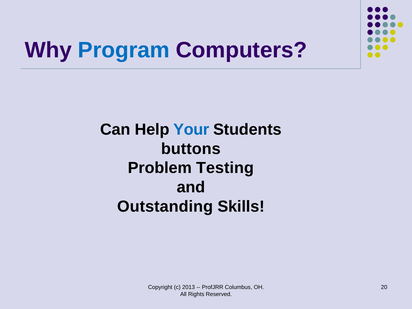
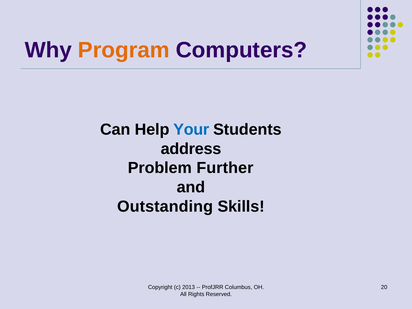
Program colour: blue -> orange
buttons: buttons -> address
Testing: Testing -> Further
